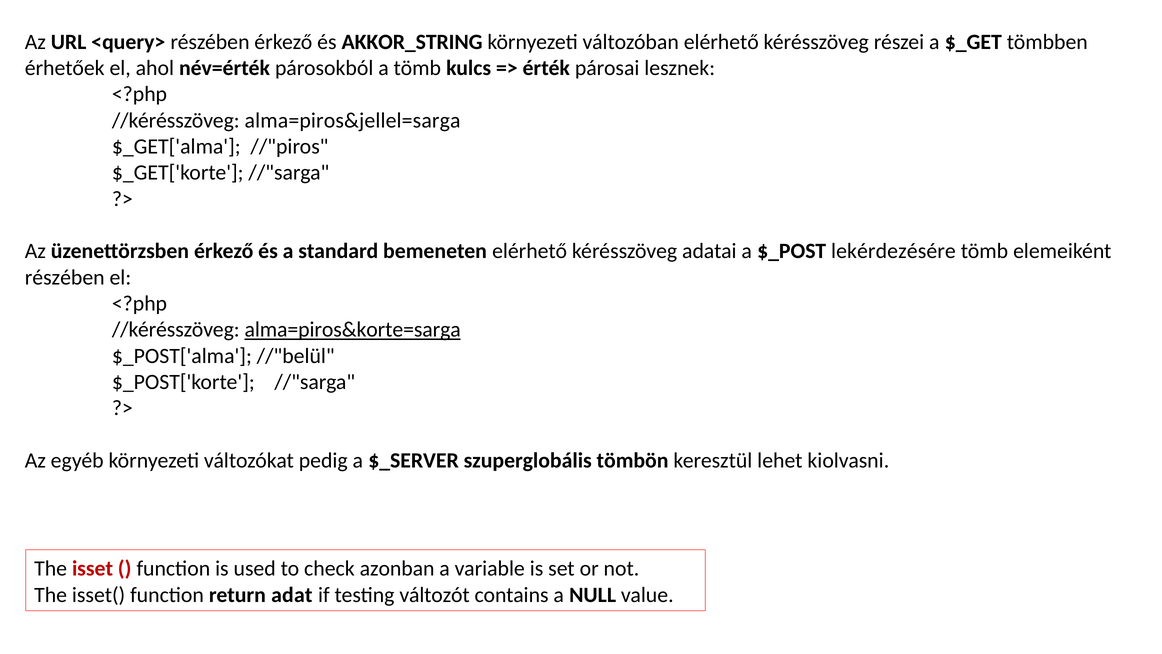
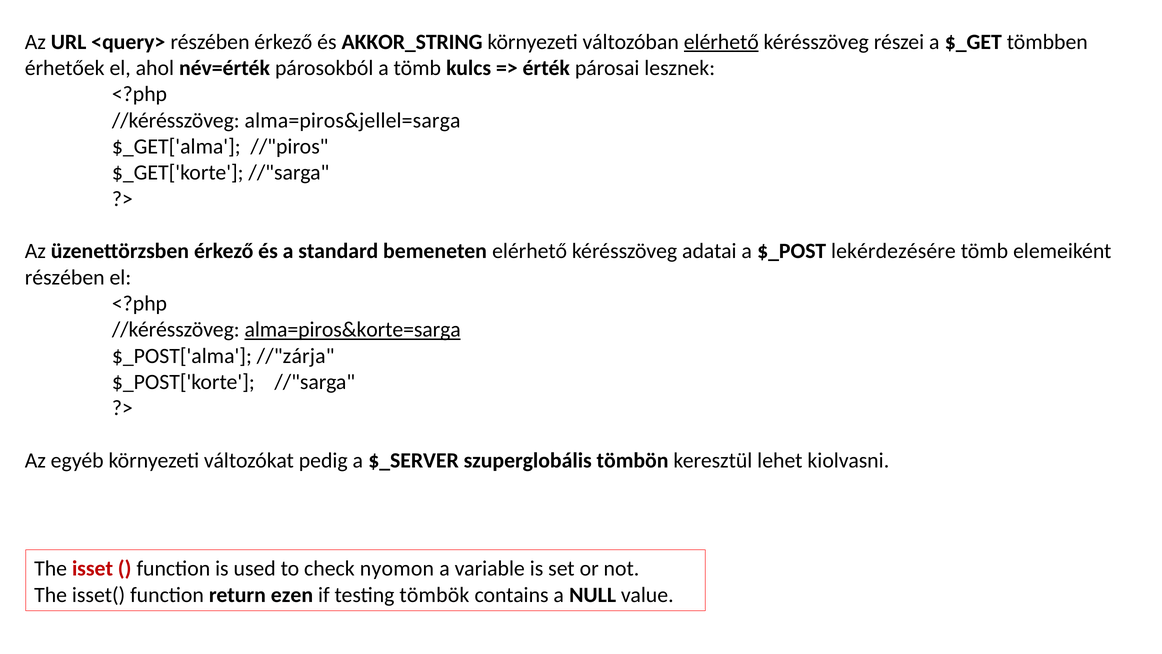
elérhető at (721, 42) underline: none -> present
//"belül: //"belül -> //"zárja
azonban: azonban -> nyomon
adat: adat -> ezen
változót: változót -> tömbök
